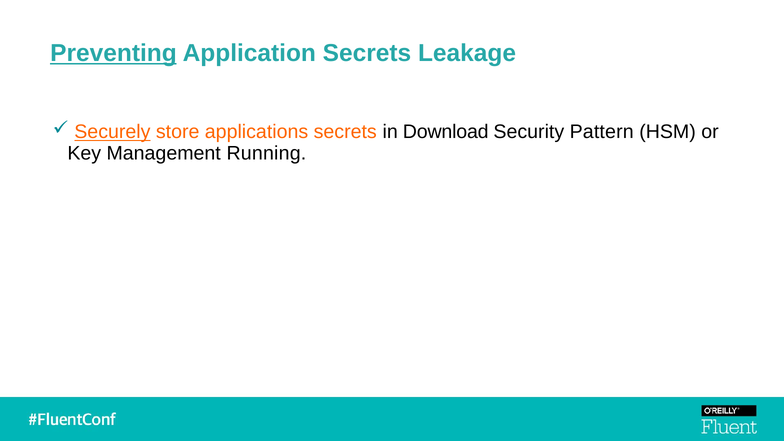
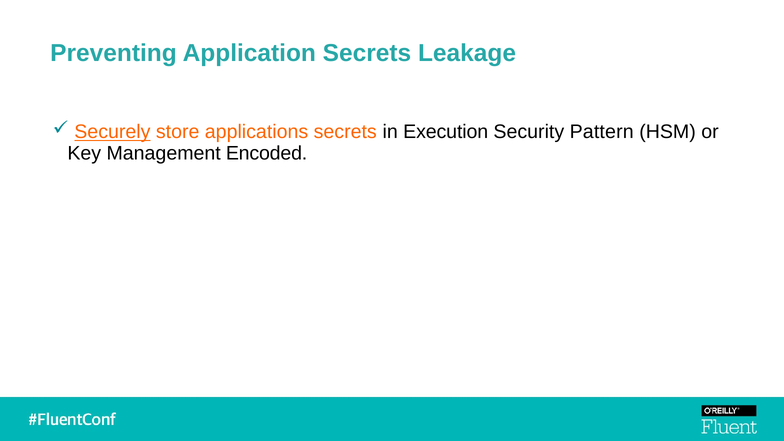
Preventing underline: present -> none
Download: Download -> Execution
Running: Running -> Encoded
